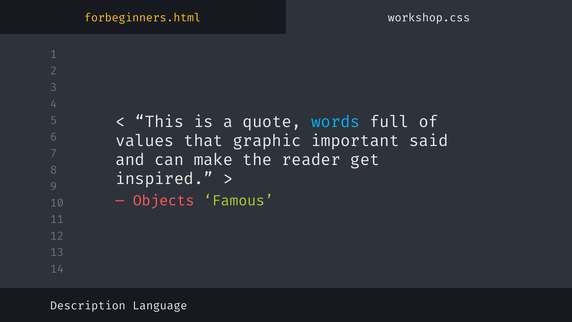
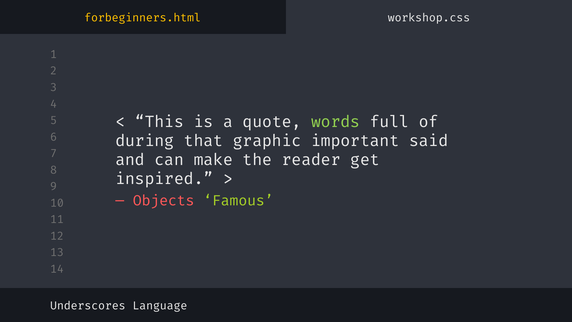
words colour: light blue -> light green
values: values -> during
Description: Description -> Underscores
